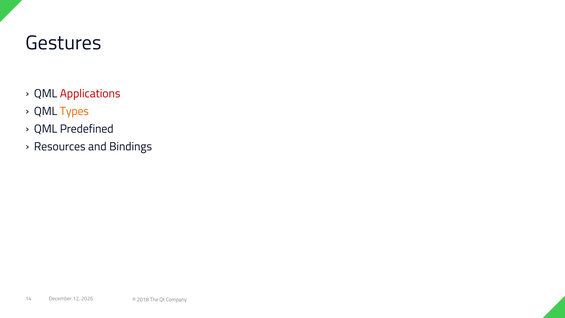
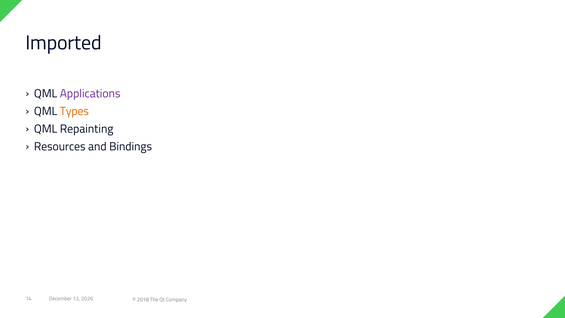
Gestures: Gestures -> Imported
Applications colour: red -> purple
Predefined: Predefined -> Repainting
